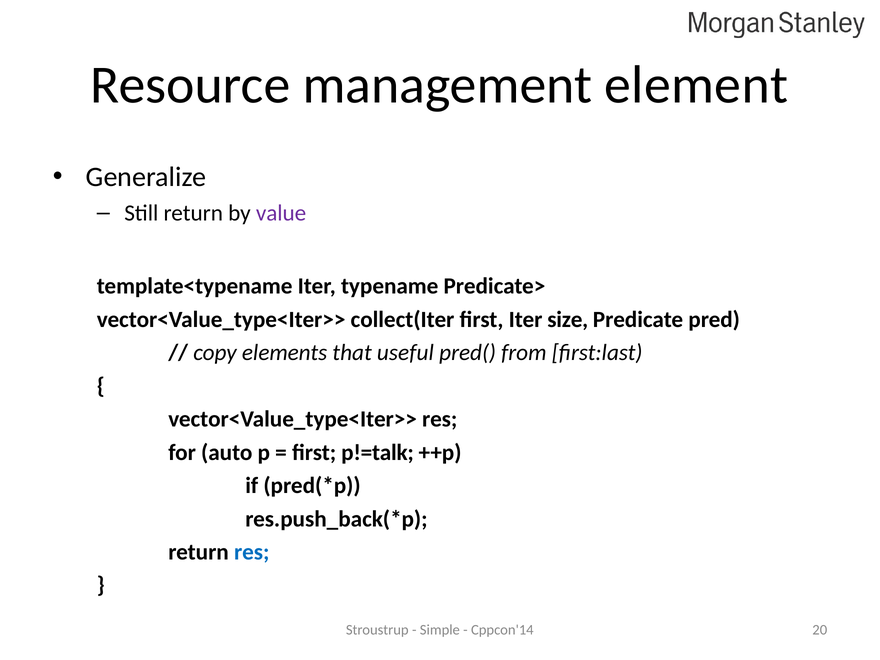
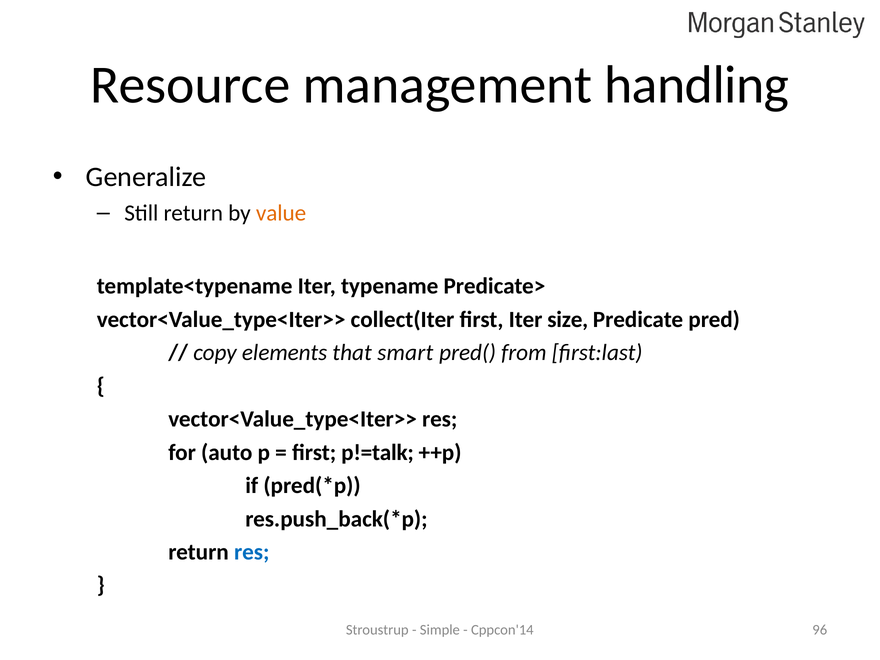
element: element -> handling
value colour: purple -> orange
useful: useful -> smart
20: 20 -> 96
